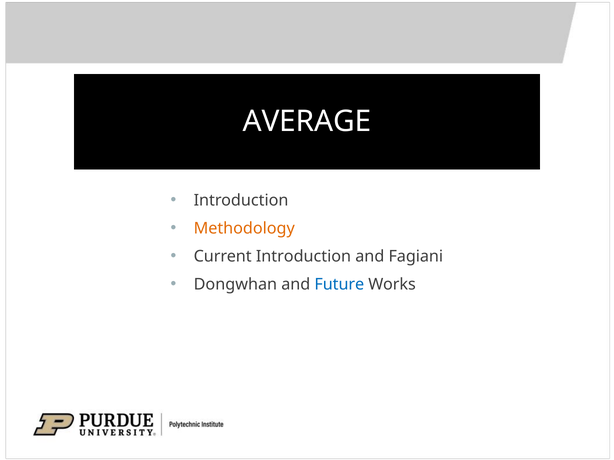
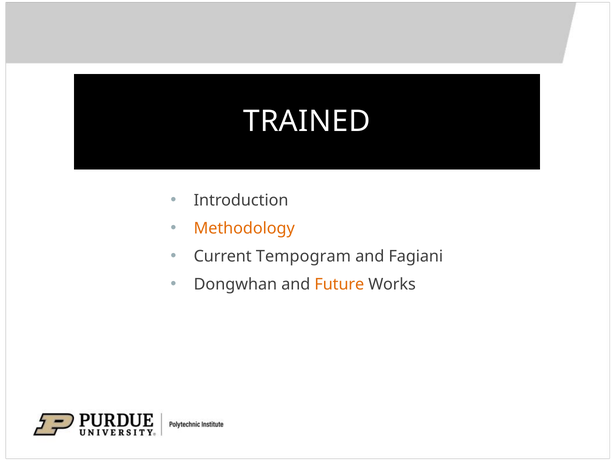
AVERAGE: AVERAGE -> TRAINED
Current Introduction: Introduction -> Tempogram
Future colour: blue -> orange
